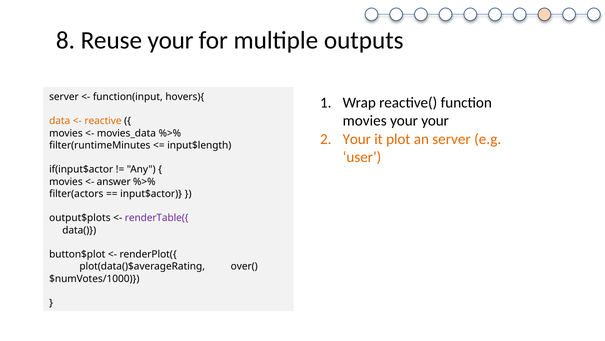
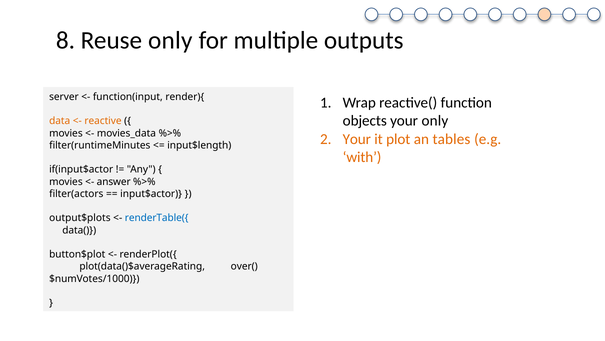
Reuse your: your -> only
hovers){: hovers){ -> render){
movies at (365, 121): movies -> objects
your your: your -> only
an server: server -> tables
user: user -> with
renderTable({ colour: purple -> blue
